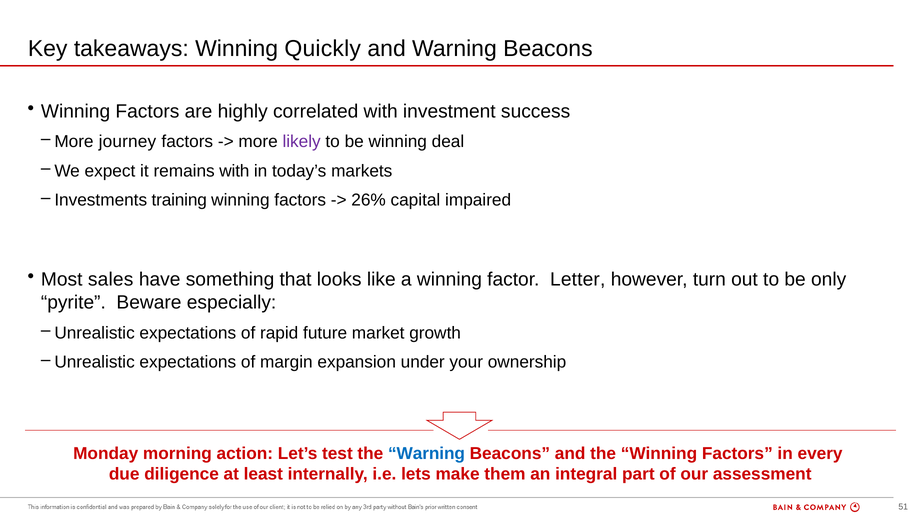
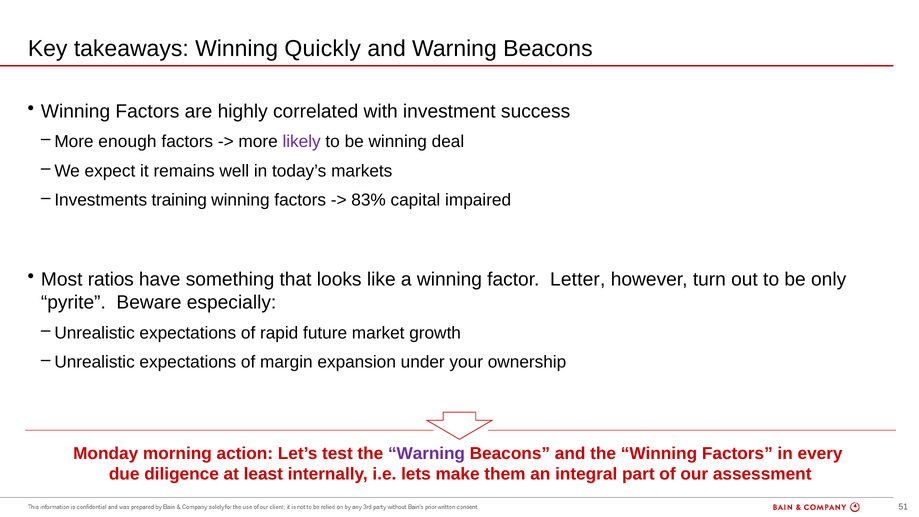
journey: journey -> enough
remains with: with -> well
26%: 26% -> 83%
sales: sales -> ratios
Warning at (427, 453) colour: blue -> purple
